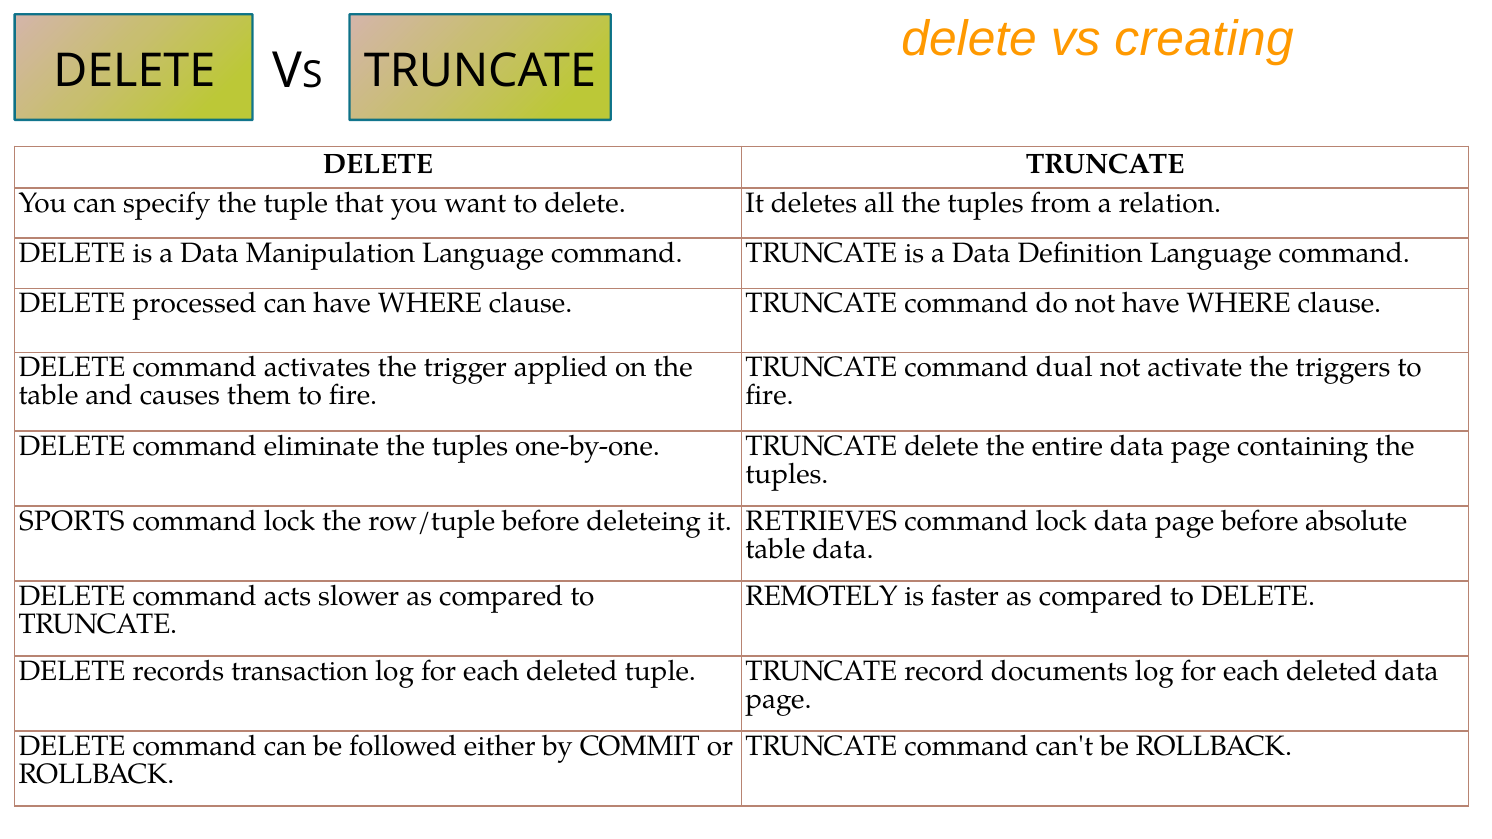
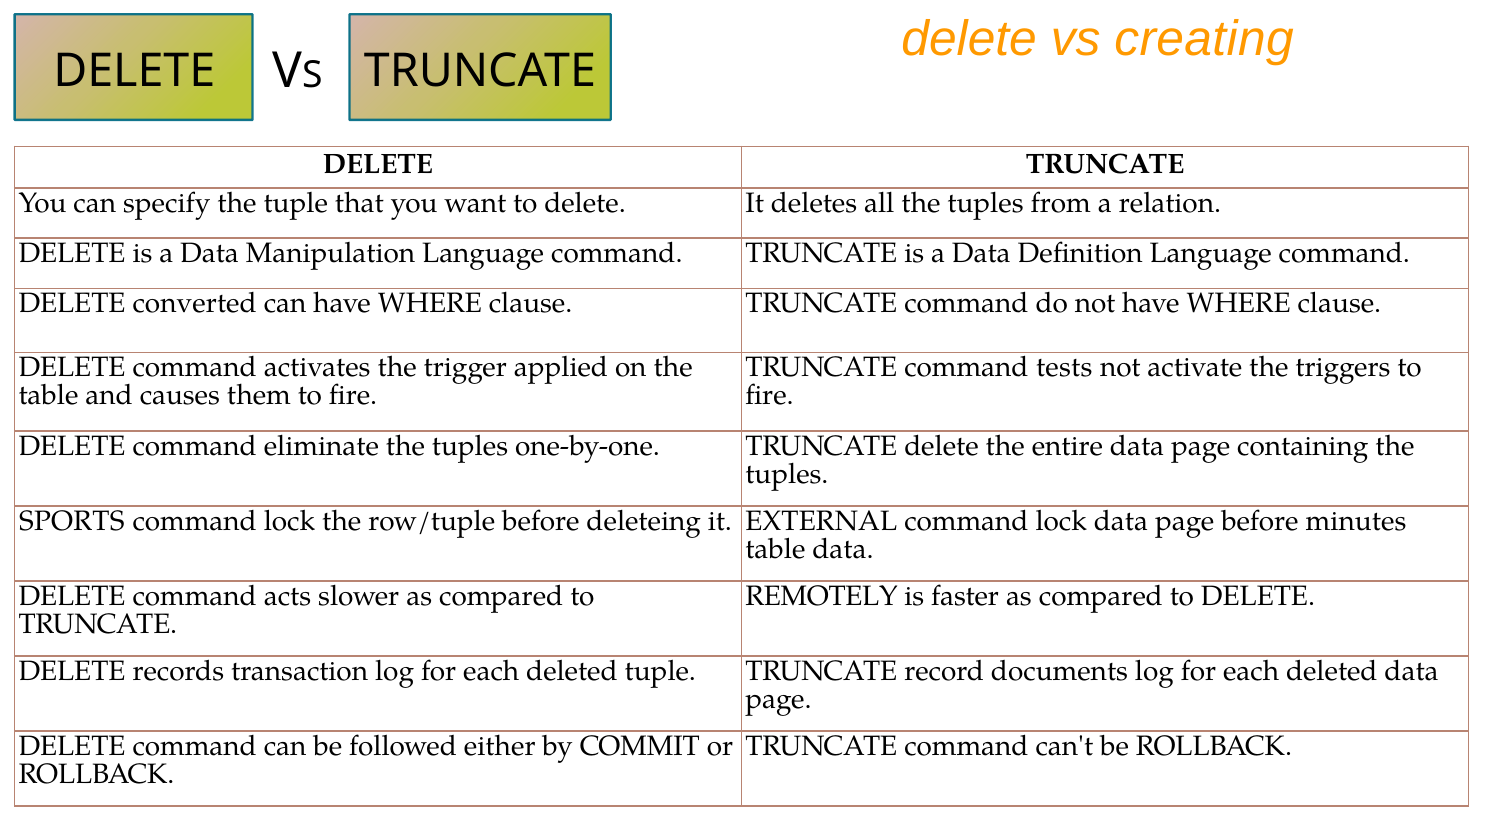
processed: processed -> converted
dual: dual -> tests
RETRIEVES: RETRIEVES -> EXTERNAL
absolute: absolute -> minutes
